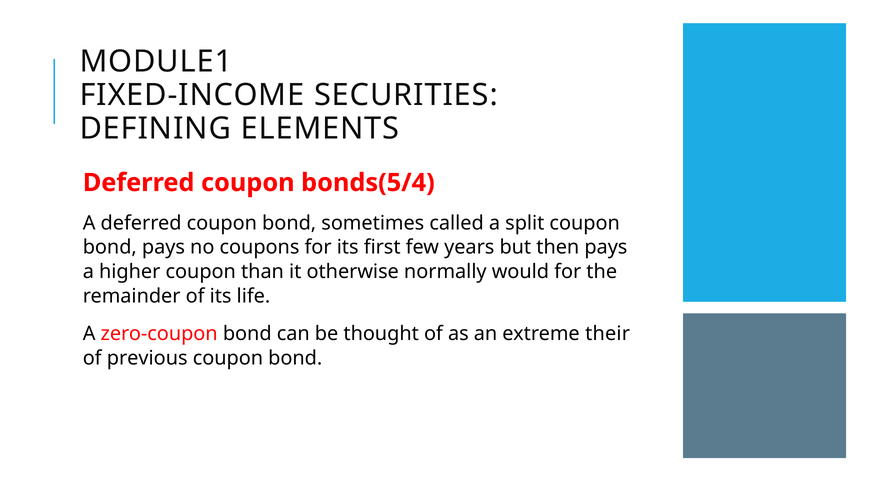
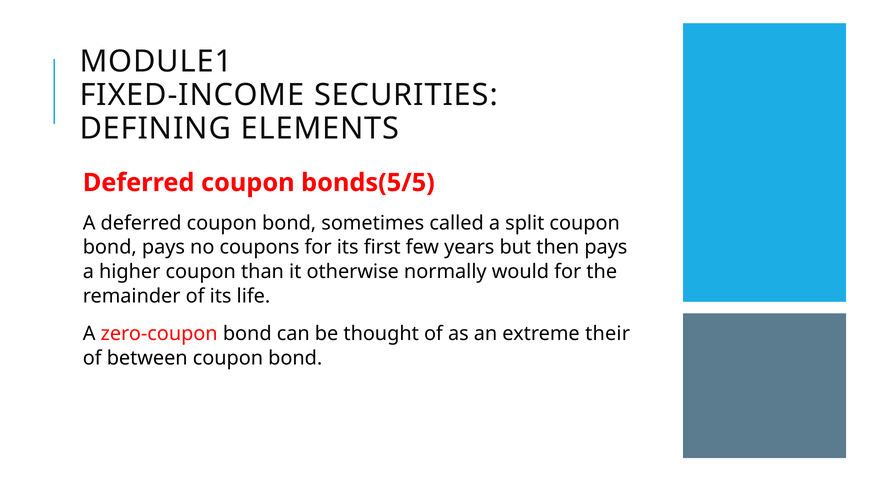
bonds(5/4: bonds(5/4 -> bonds(5/5
previous: previous -> between
